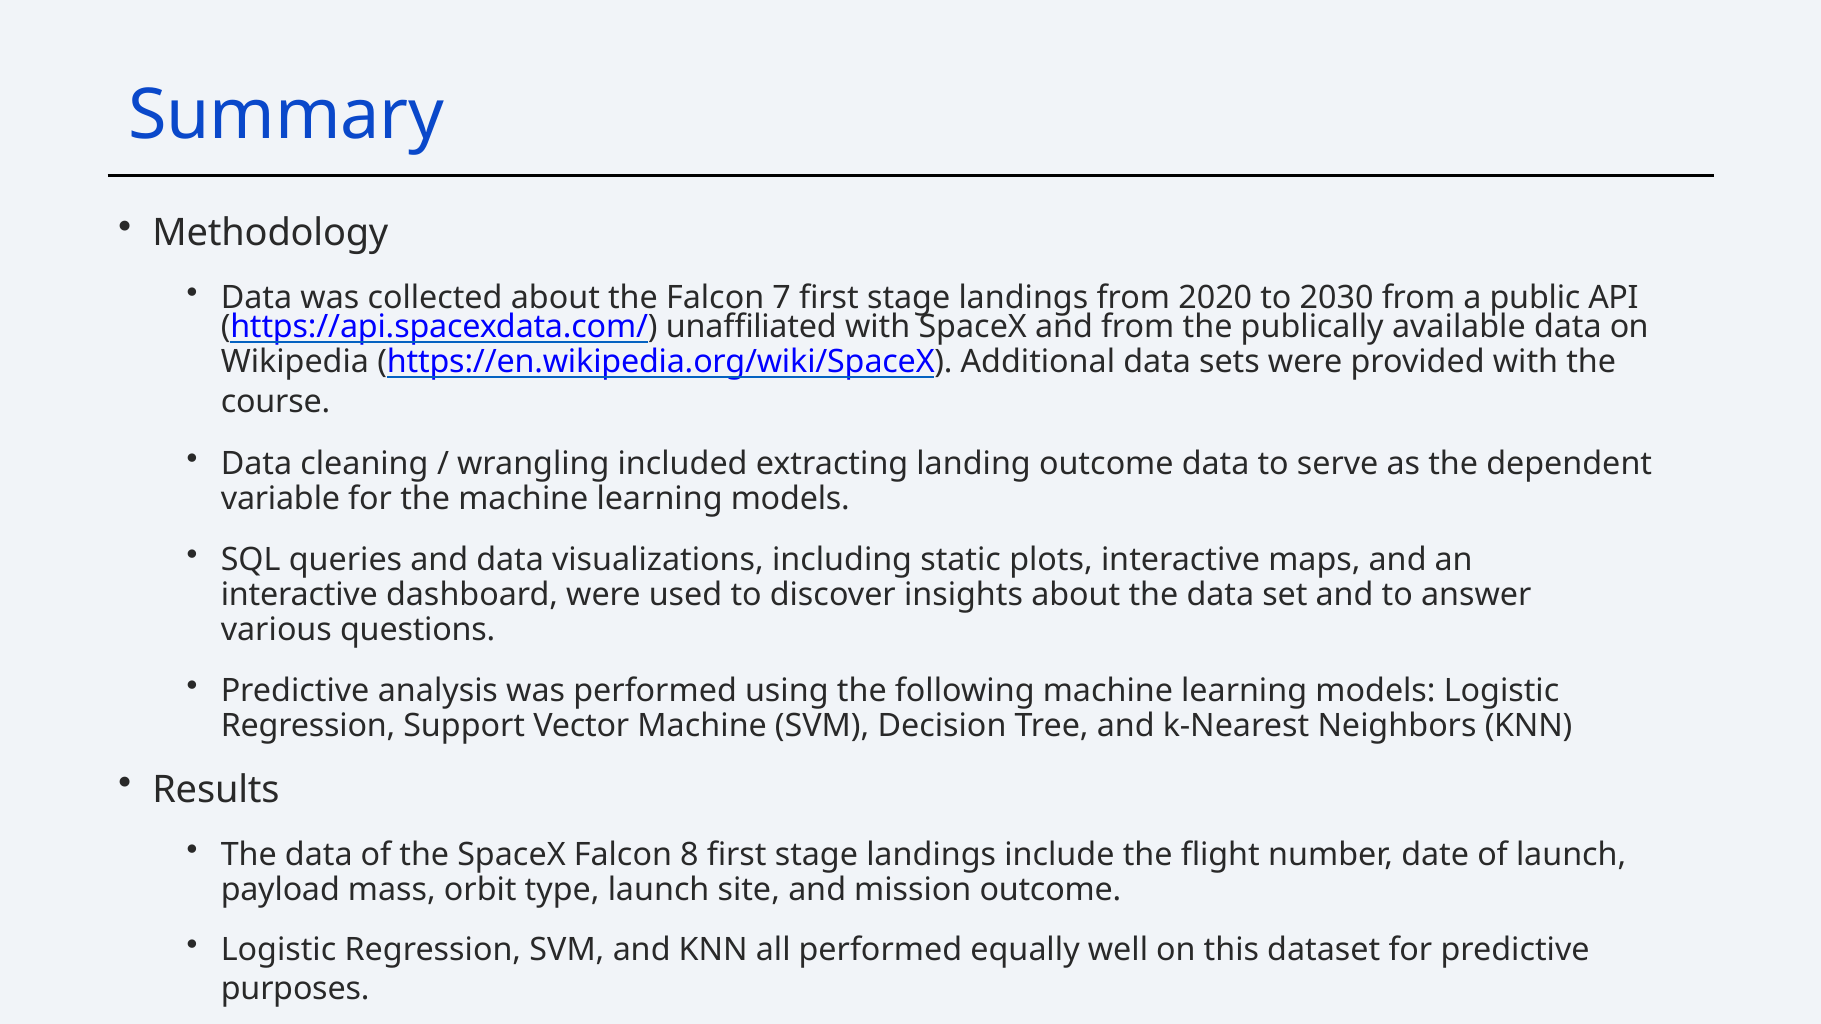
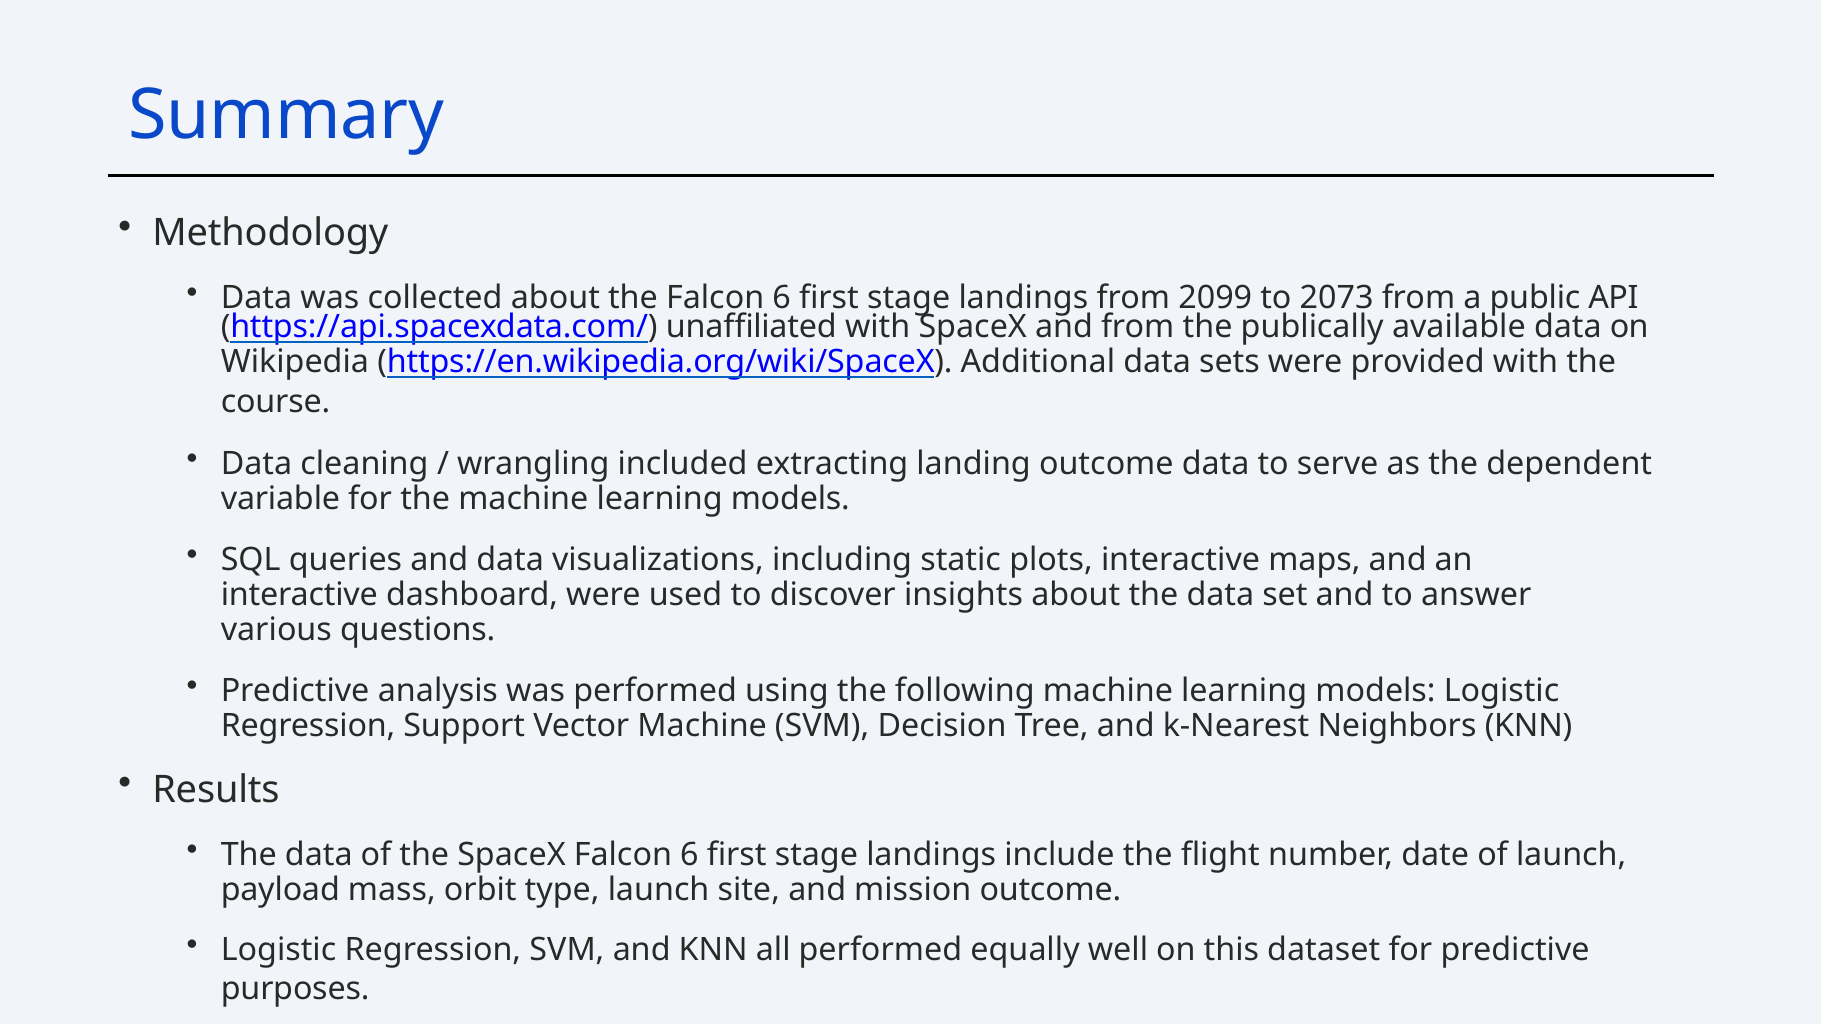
the Falcon 7: 7 -> 6
2020: 2020 -> 2099
2030: 2030 -> 2073
SpaceX Falcon 8: 8 -> 6
